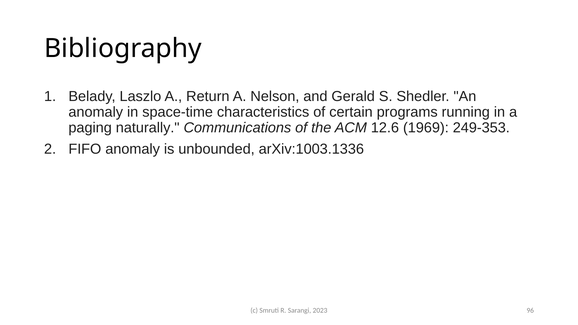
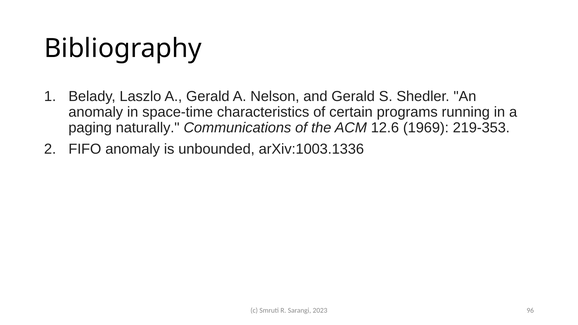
A Return: Return -> Gerald
249-353: 249-353 -> 219-353
